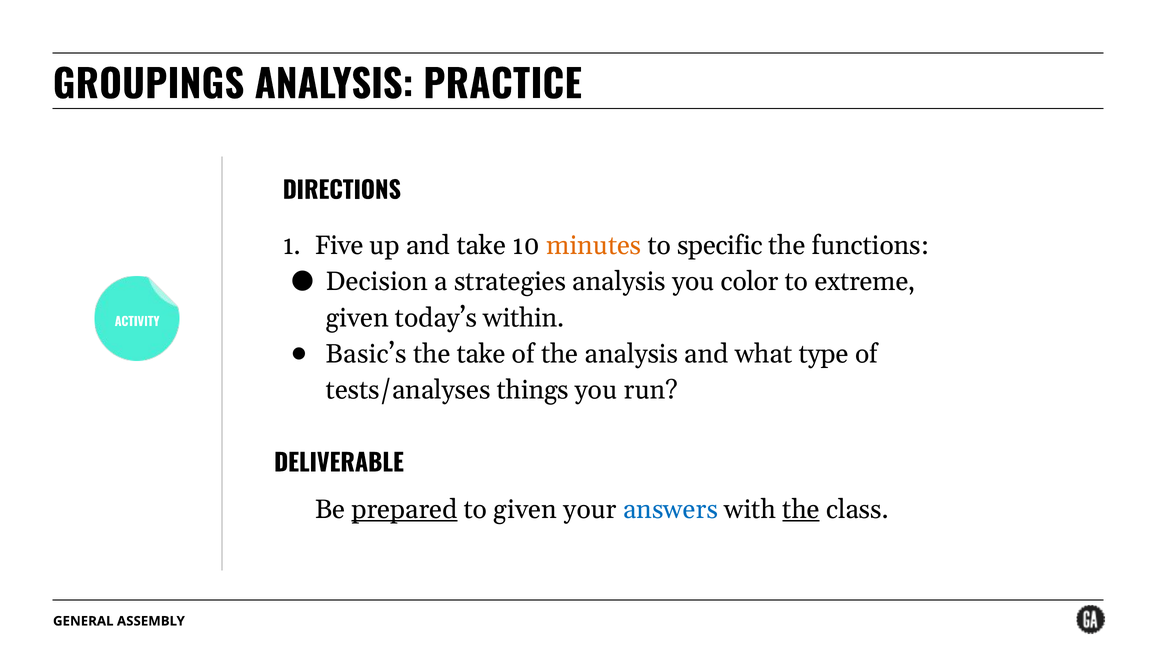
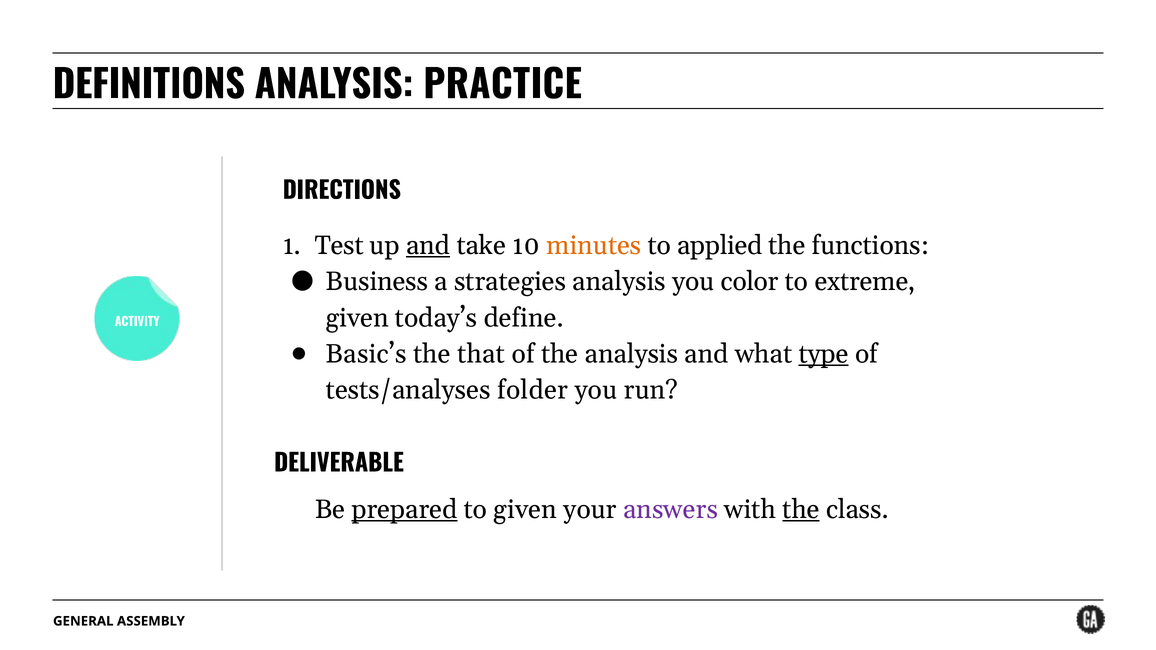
GROUPINGS: GROUPINGS -> DEFINITIONS
Five: Five -> Test
and at (428, 246) underline: none -> present
specific: specific -> applied
Decision: Decision -> Business
within: within -> define
the take: take -> that
type underline: none -> present
things: things -> folder
answers colour: blue -> purple
